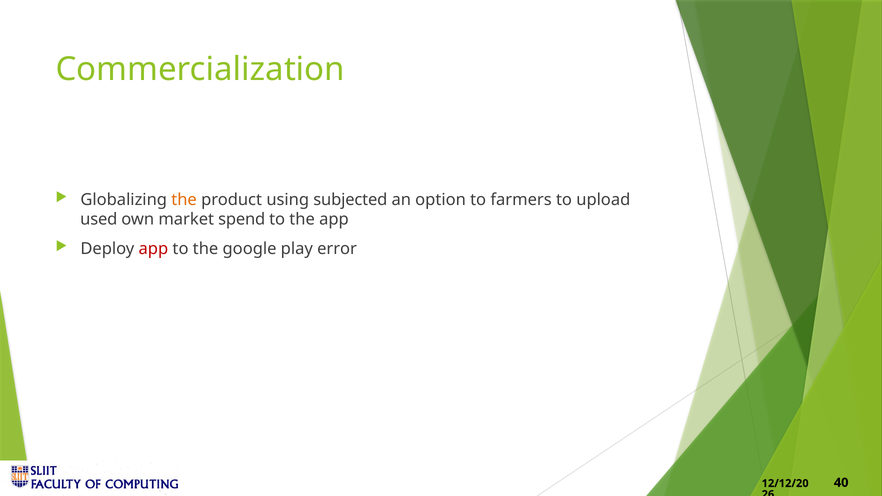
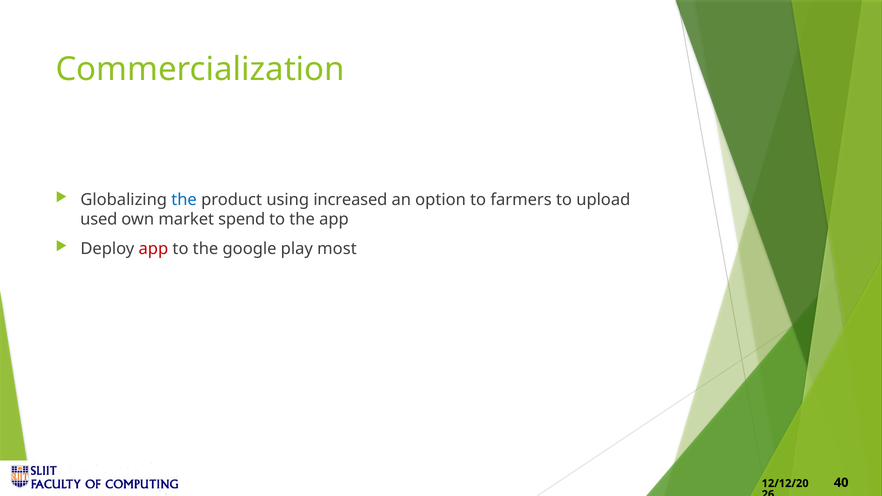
the at (184, 200) colour: orange -> blue
subjected: subjected -> increased
error: error -> most
